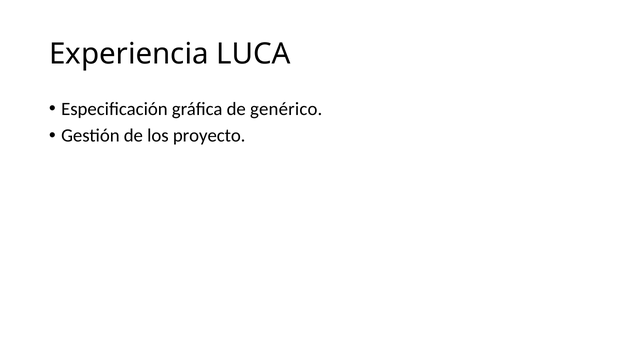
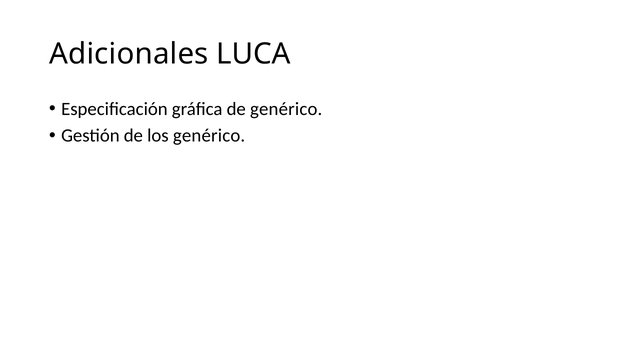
Experiencia: Experiencia -> Adicionales
los proyecto: proyecto -> genérico
